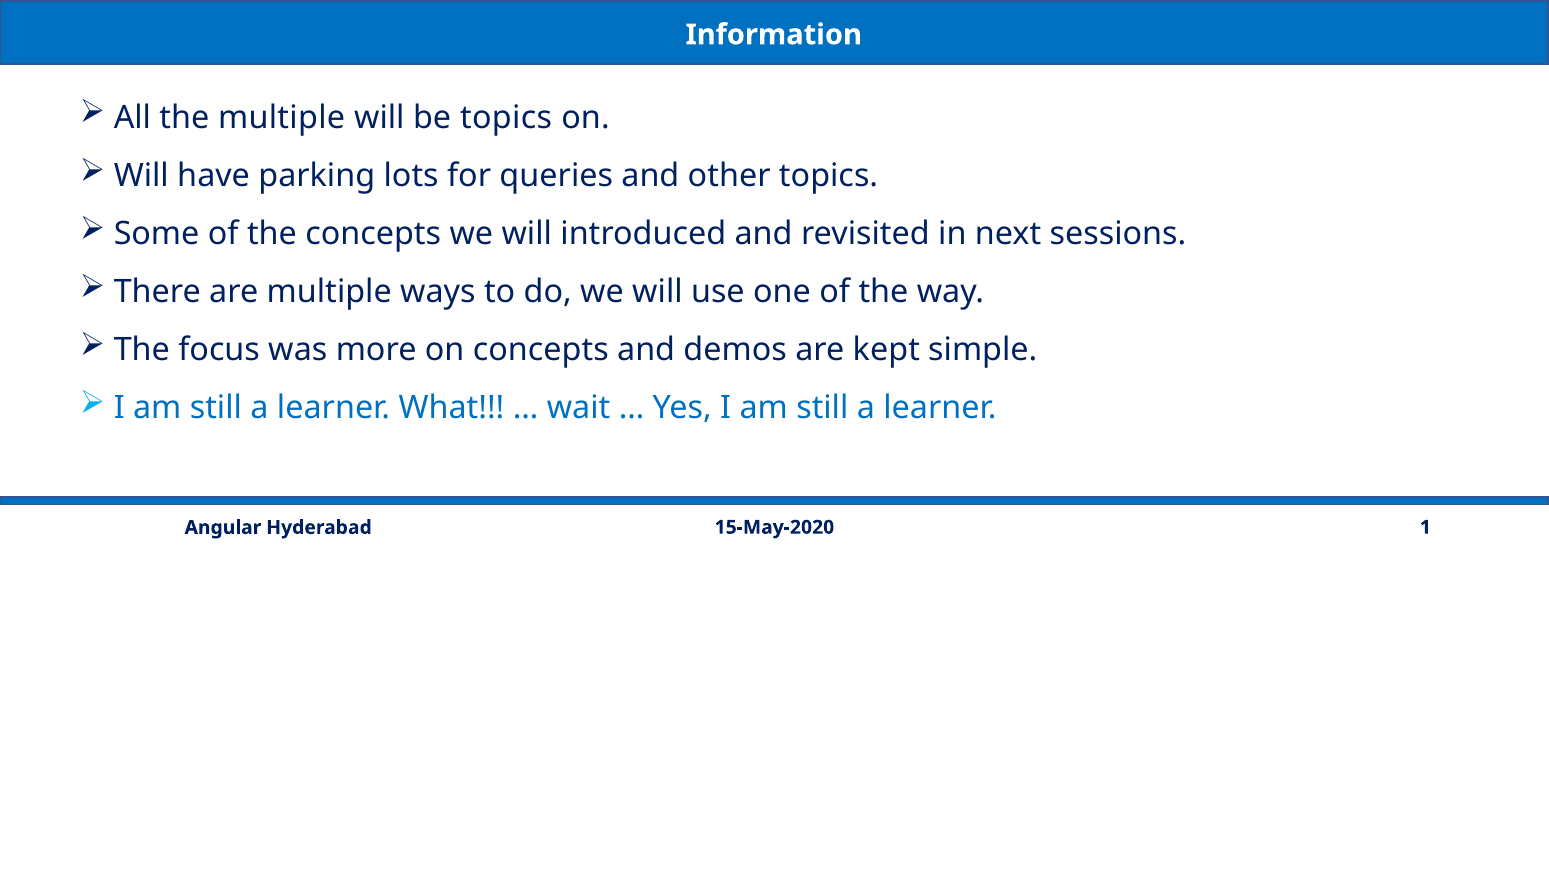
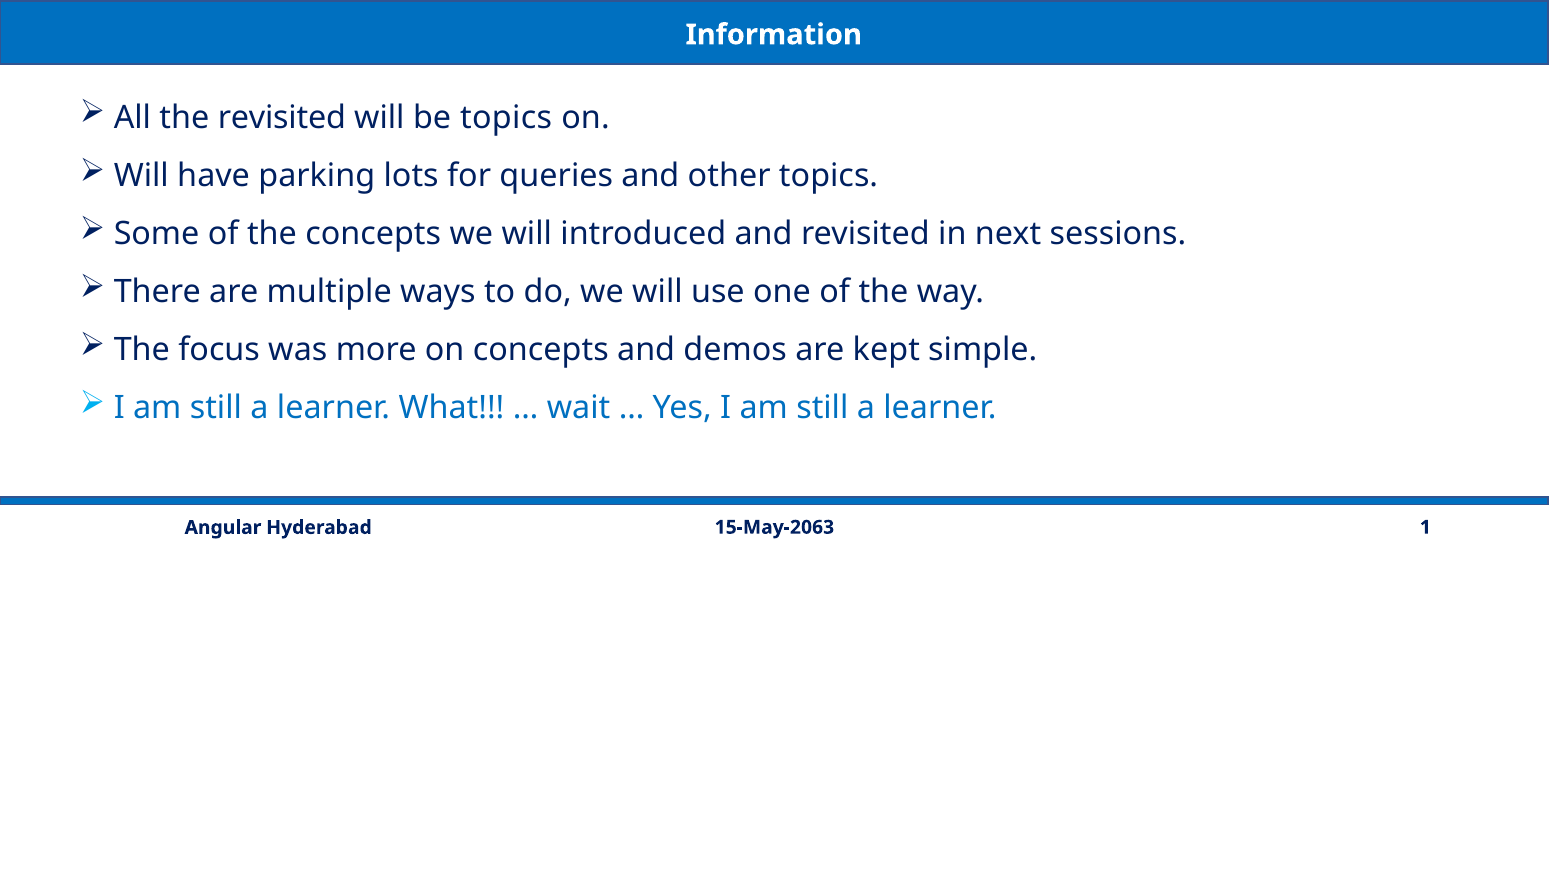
the multiple: multiple -> revisited
15-May-2020: 15-May-2020 -> 15-May-2063
